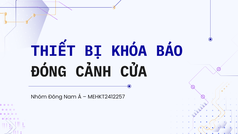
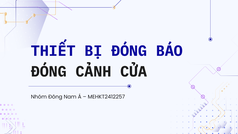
BỊ KHÓA: KHÓA -> ĐÓNG
